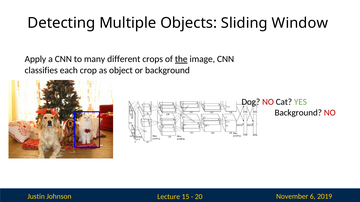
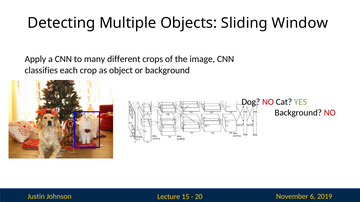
the underline: present -> none
